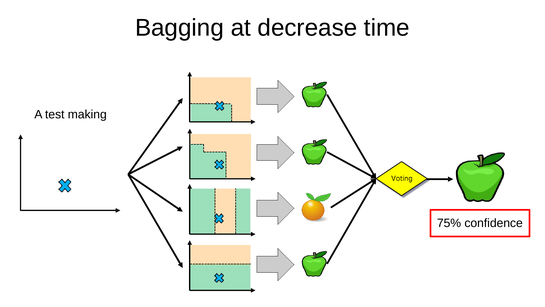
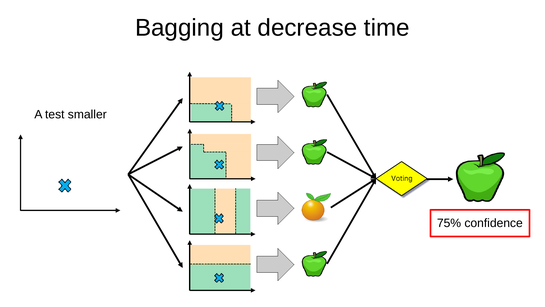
making: making -> smaller
